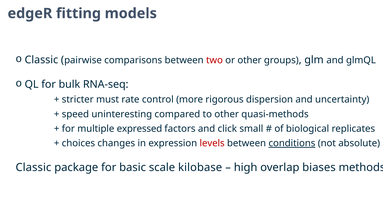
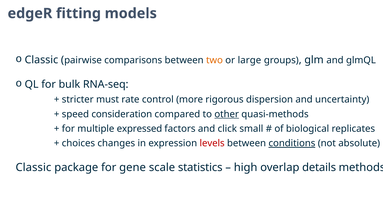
two colour: red -> orange
or other: other -> large
uninteresting: uninteresting -> consideration
other at (227, 114) underline: none -> present
basic: basic -> gene
kilobase: kilobase -> statistics
biases: biases -> details
